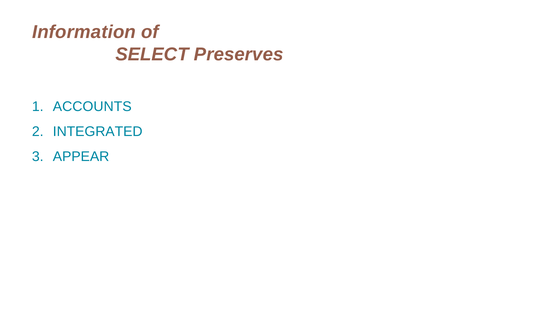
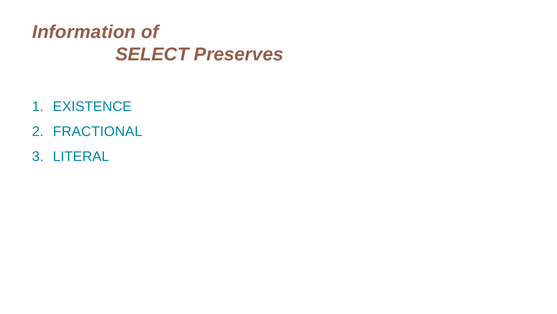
ACCOUNTS: ACCOUNTS -> EXISTENCE
INTEGRATED: INTEGRATED -> FRACTIONAL
APPEAR: APPEAR -> LITERAL
